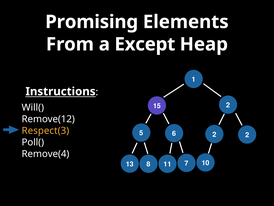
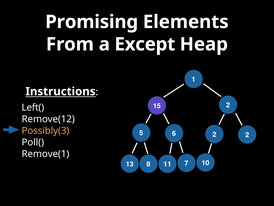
Will(: Will( -> Left(
Respect(3: Respect(3 -> Possibly(3
Remove(4: Remove(4 -> Remove(1
